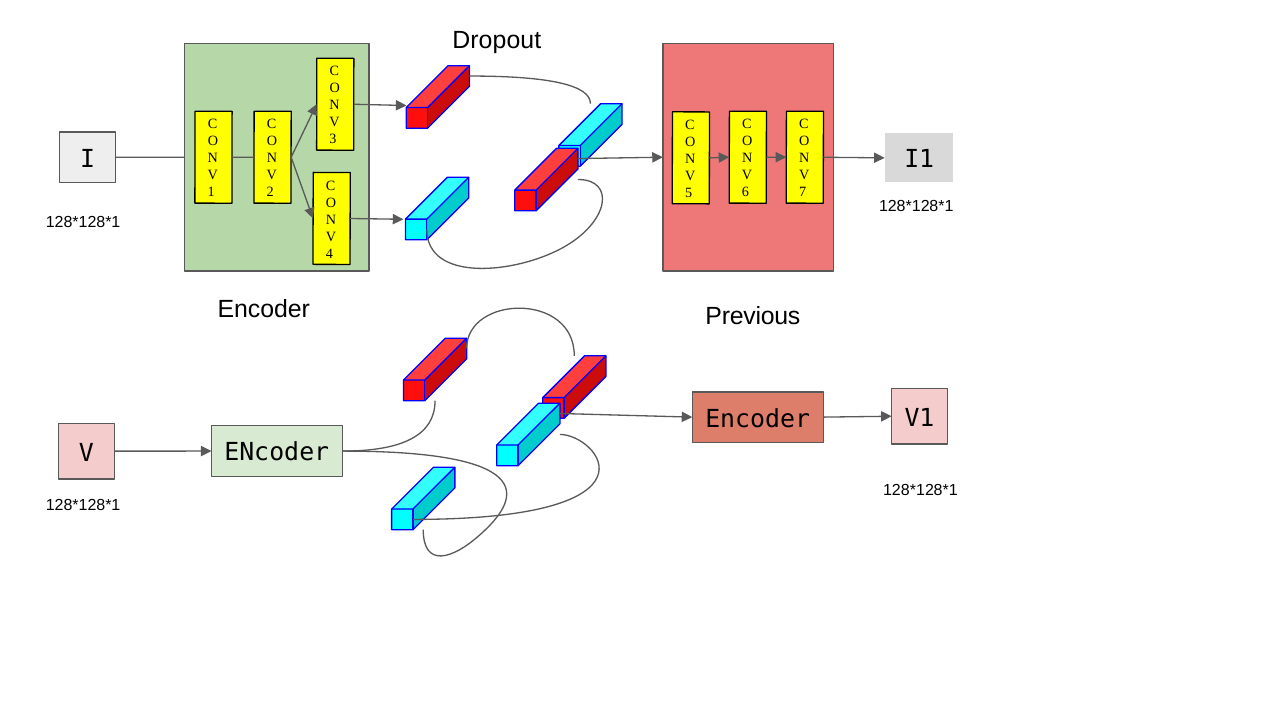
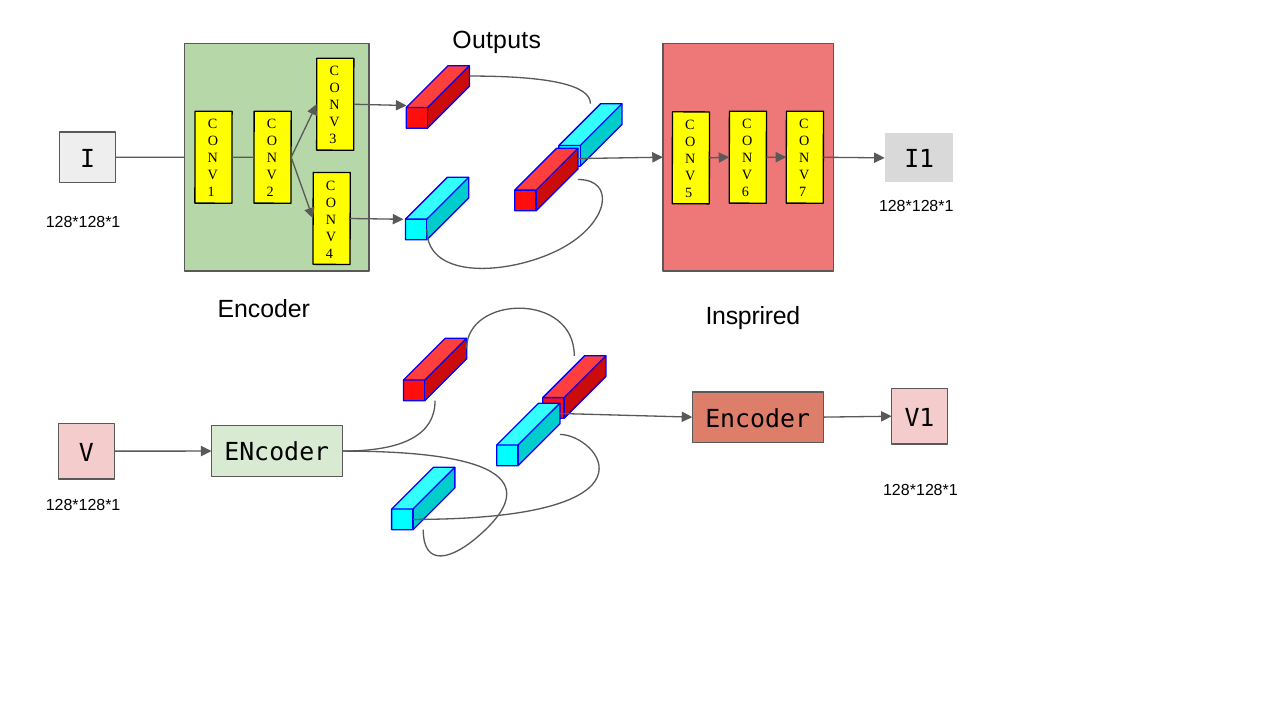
Dropout: Dropout -> Outputs
Previous: Previous -> Insprired
